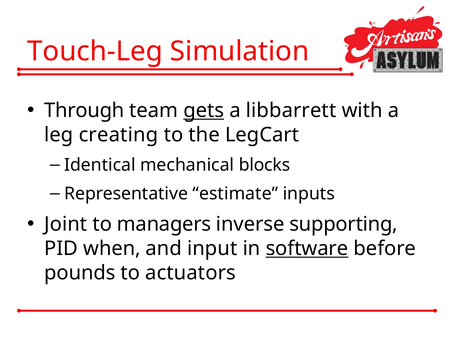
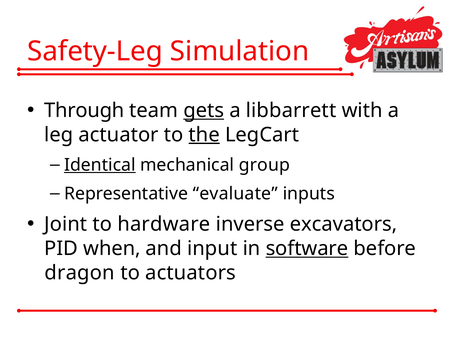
Touch-Leg: Touch-Leg -> Safety-Leg
creating: creating -> actuator
the underline: none -> present
Identical underline: none -> present
blocks: blocks -> group
estimate: estimate -> evaluate
managers: managers -> hardware
supporting: supporting -> excavators
pounds: pounds -> dragon
